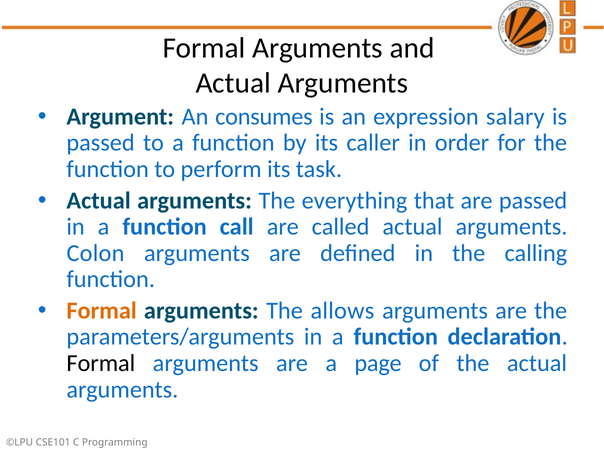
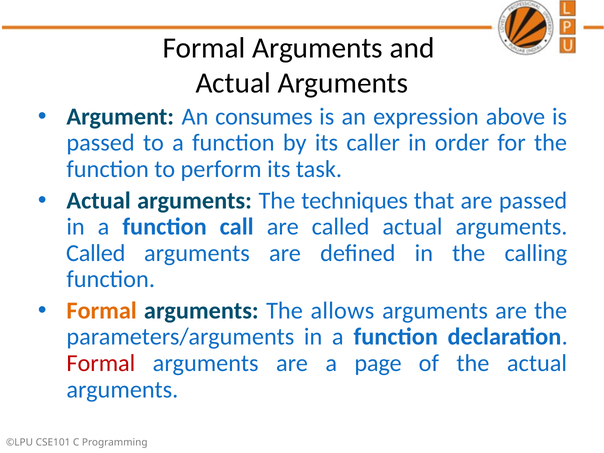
salary: salary -> above
everything: everything -> techniques
Colon at (95, 253): Colon -> Called
Formal at (101, 363) colour: black -> red
